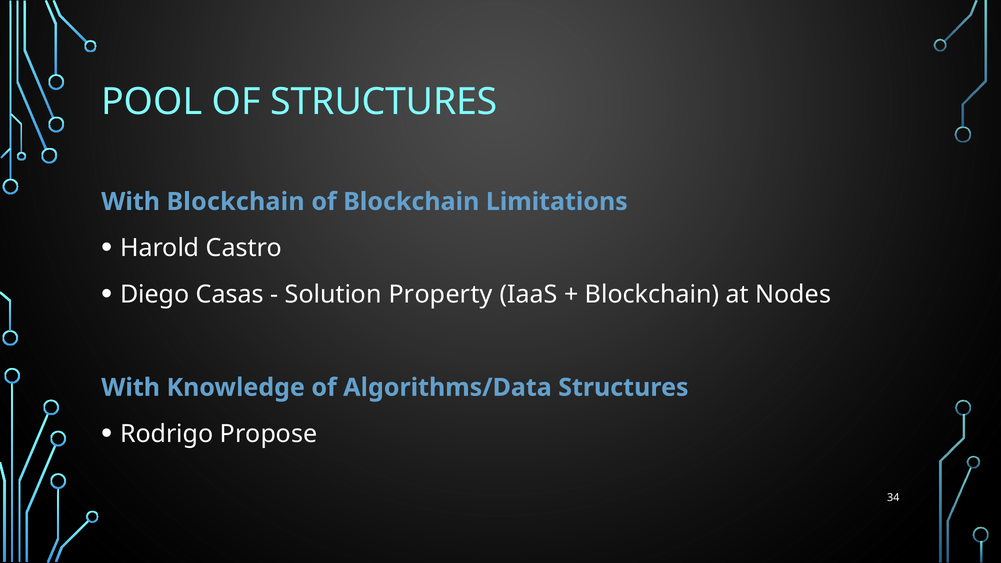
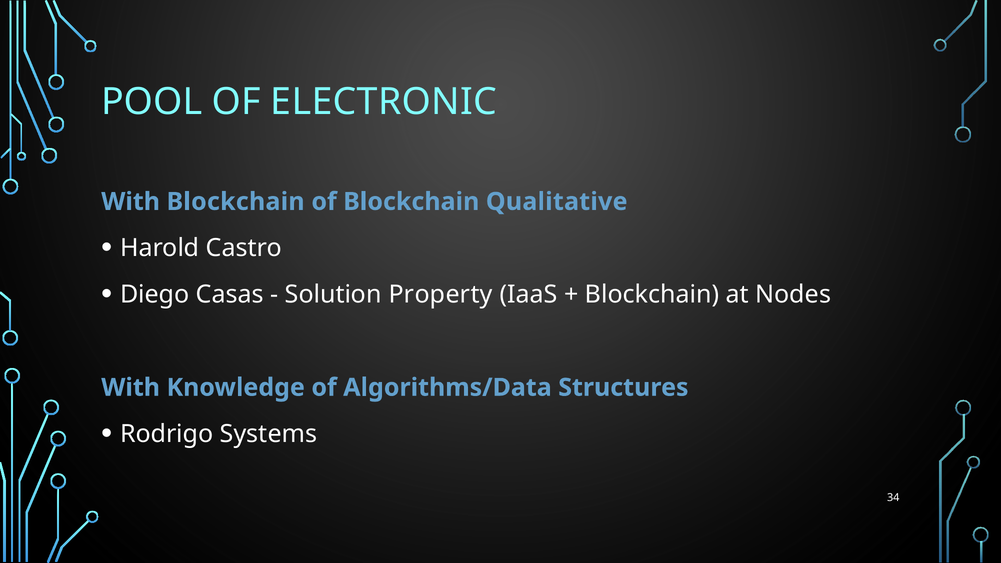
OF STRUCTURES: STRUCTURES -> ELECTRONIC
Limitations: Limitations -> Qualitative
Propose: Propose -> Systems
